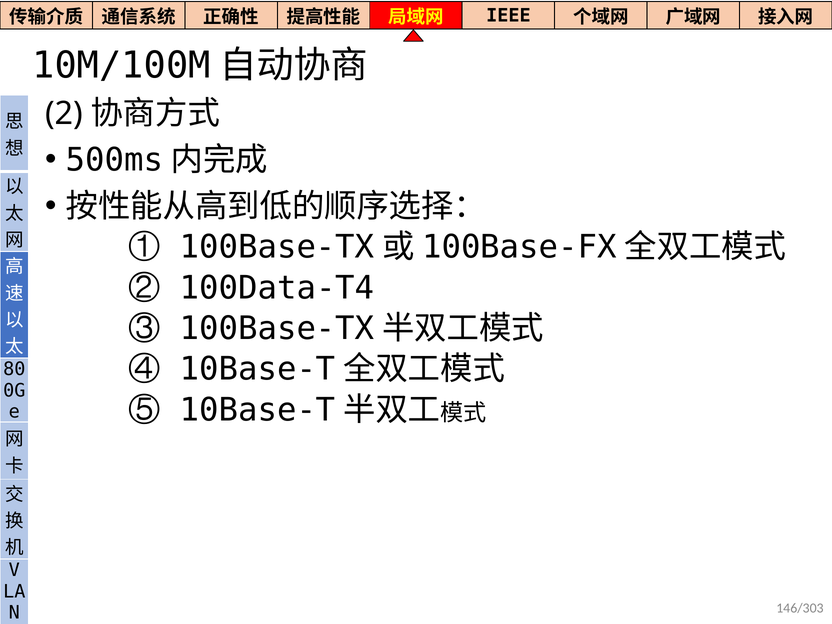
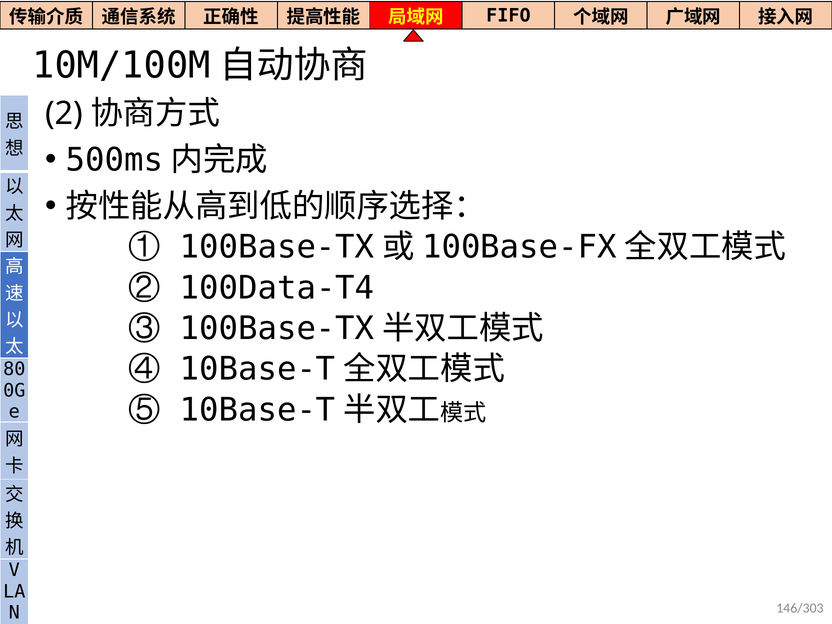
IEEE: IEEE -> FIFO
